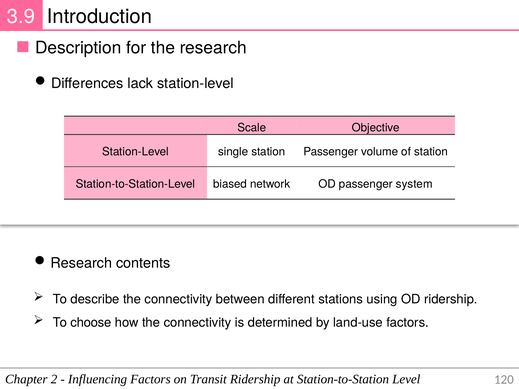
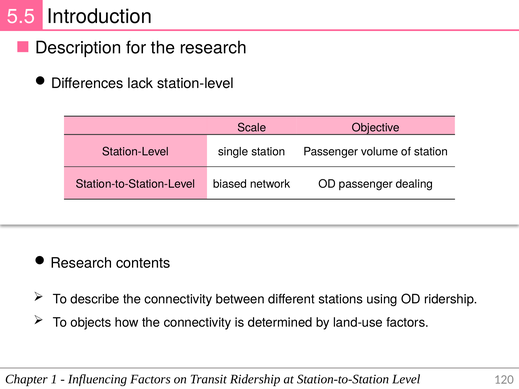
3.9: 3.9 -> 5.5
system: system -> dealing
choose: choose -> objects
2: 2 -> 1
